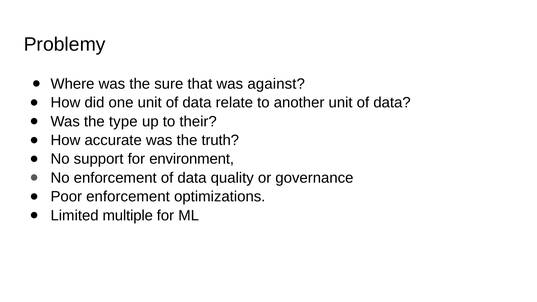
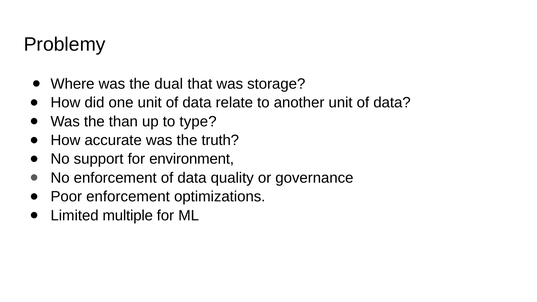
sure: sure -> dual
against: against -> storage
type: type -> than
their: their -> type
